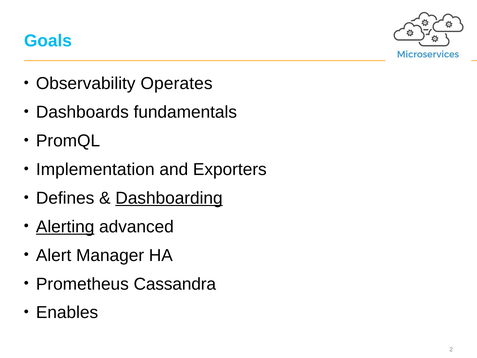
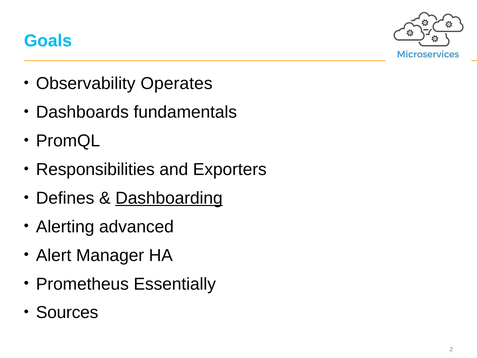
Implementation: Implementation -> Responsibilities
Alerting underline: present -> none
Cassandra: Cassandra -> Essentially
Enables: Enables -> Sources
